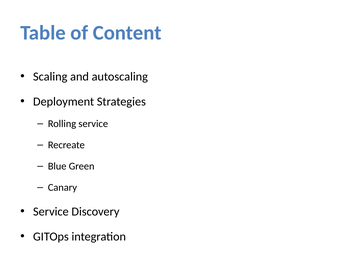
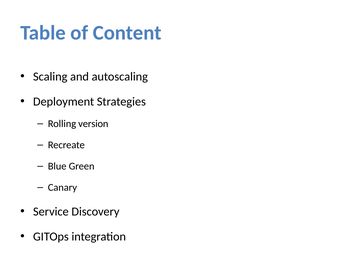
Rolling service: service -> version
